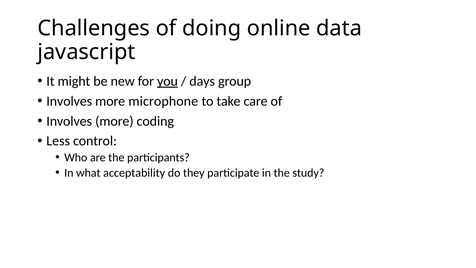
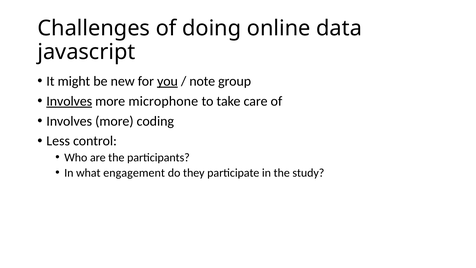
days: days -> note
Involves at (69, 101) underline: none -> present
acceptability: acceptability -> engagement
